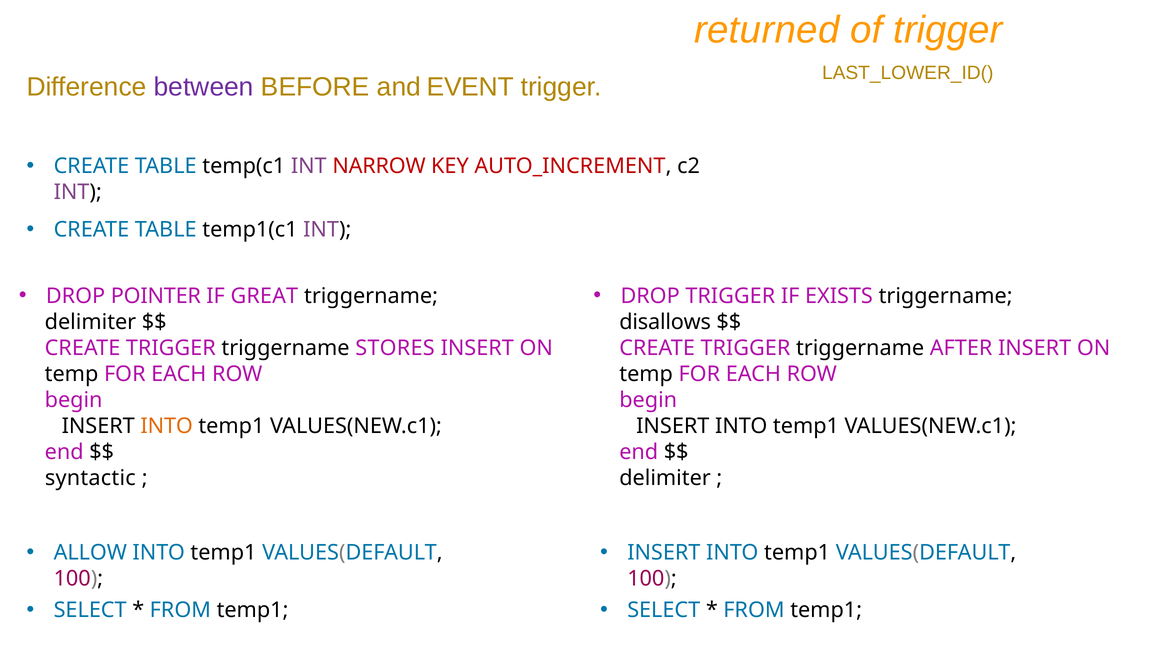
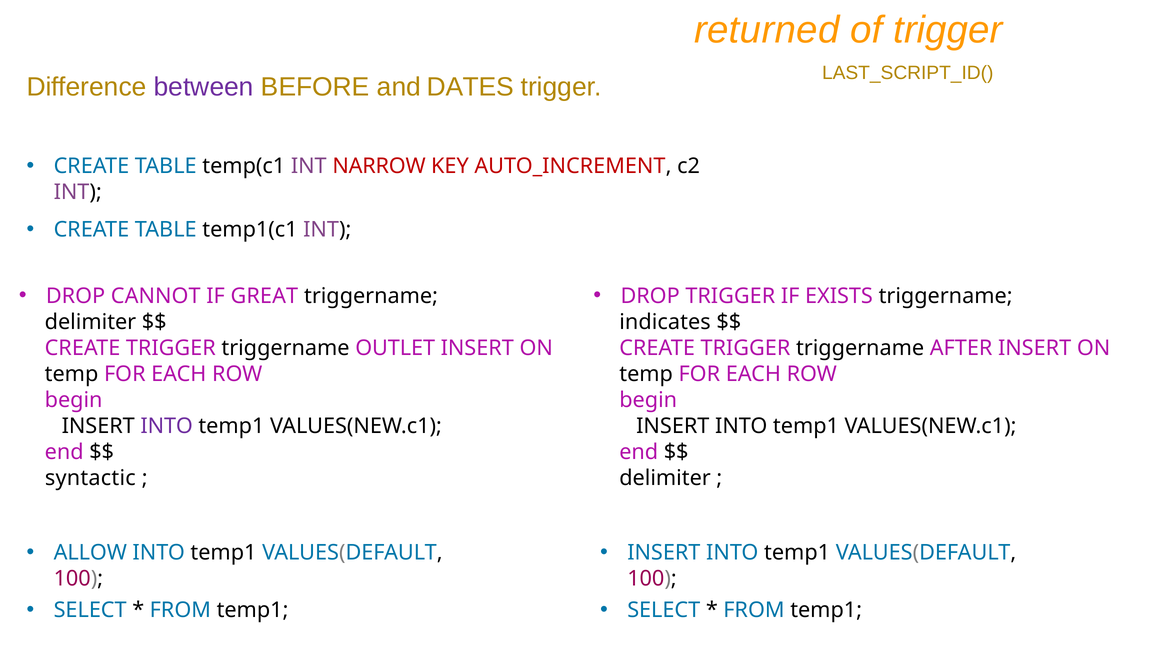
LAST_LOWER_ID(: LAST_LOWER_ID( -> LAST_SCRIPT_ID(
EVENT: EVENT -> DATES
POINTER: POINTER -> CANNOT
disallows: disallows -> indicates
STORES: STORES -> OUTLET
INTO at (167, 426) colour: orange -> purple
